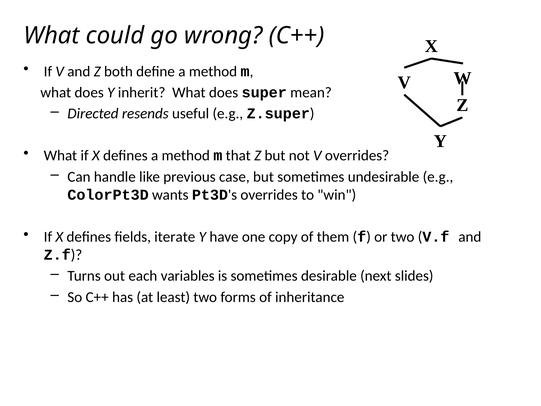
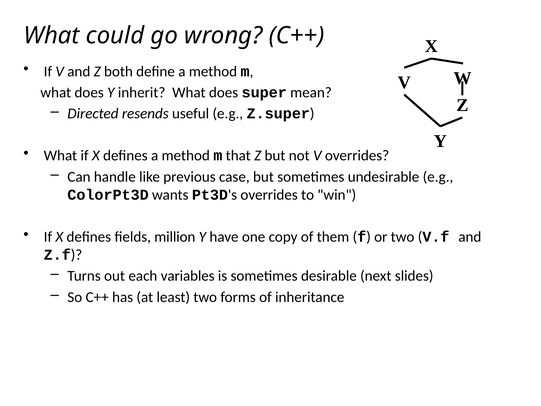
iterate: iterate -> million
